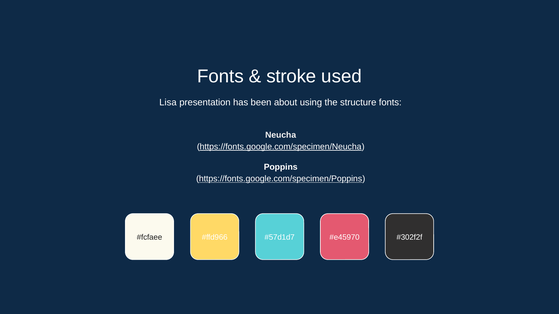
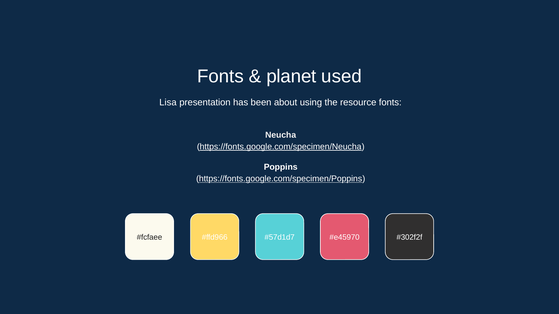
stroke: stroke -> planet
structure: structure -> resource
